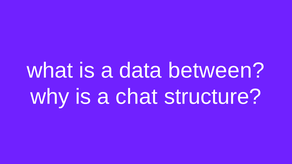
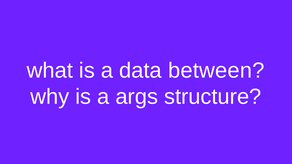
chat: chat -> args
